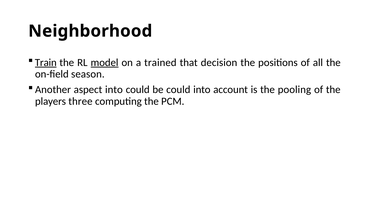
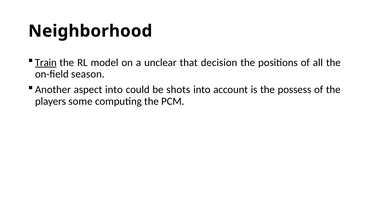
model underline: present -> none
trained: trained -> unclear
be could: could -> shots
pooling: pooling -> possess
three: three -> some
